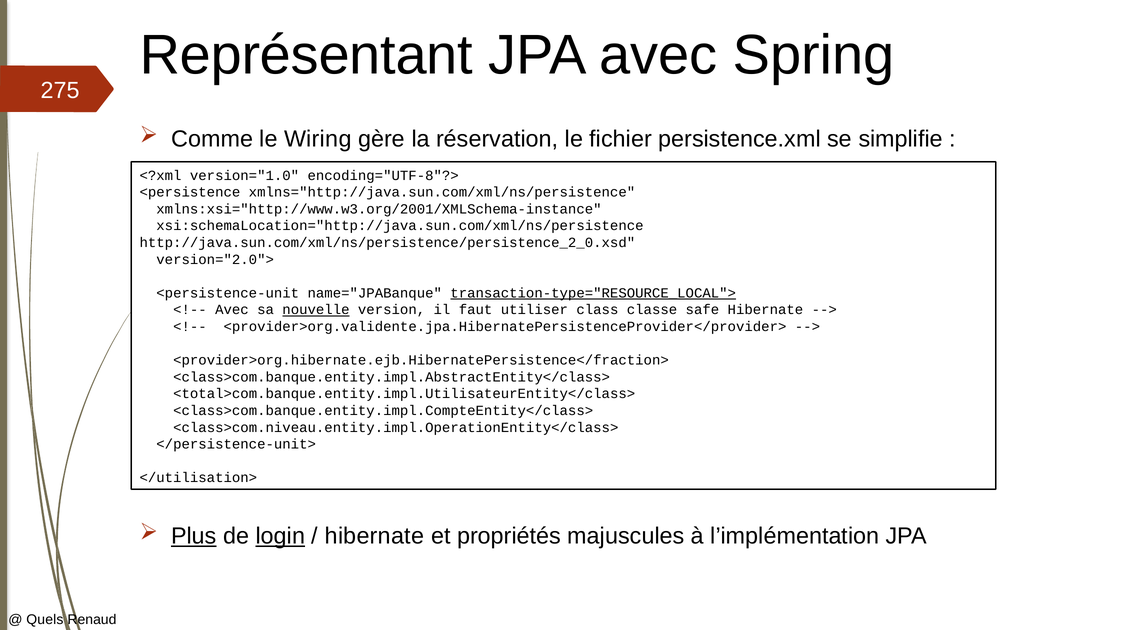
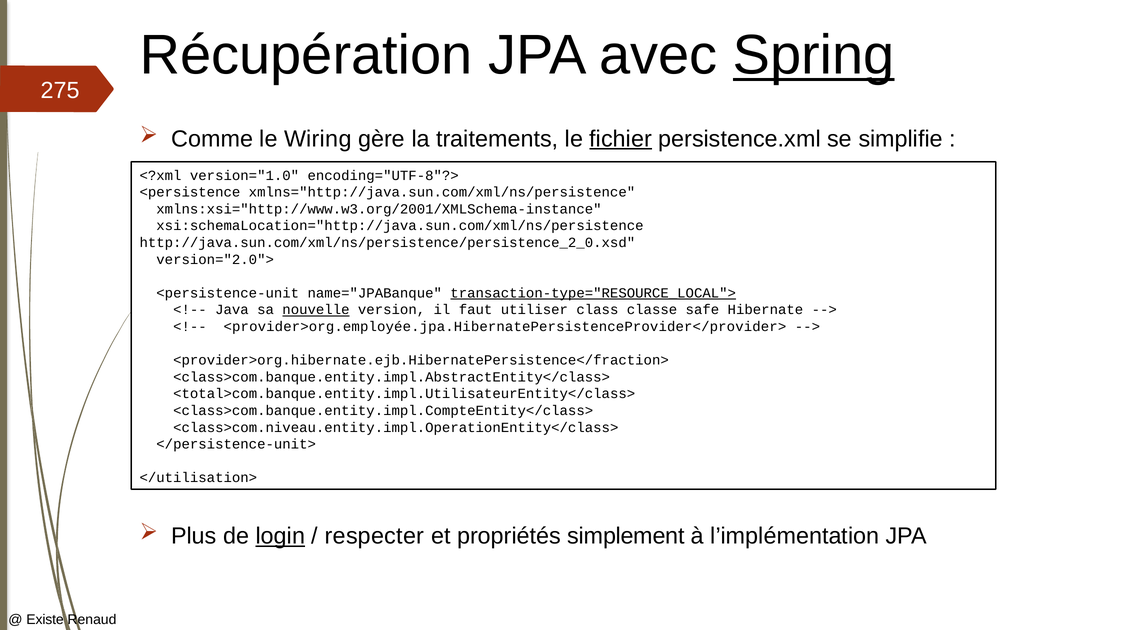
Représentant: Représentant -> Récupération
Spring underline: none -> present
réservation: réservation -> traitements
fichier underline: none -> present
Avec at (232, 310): Avec -> Java
<provider>org.validente.jpa.HibernatePersistenceProvider</provider>: <provider>org.validente.jpa.HibernatePersistenceProvider</provider> -> <provider>org.employée.jpa.HibernatePersistenceProvider</provider>
Plus underline: present -> none
hibernate at (374, 537): hibernate -> respecter
majuscules: majuscules -> simplement
Quels: Quels -> Existe
